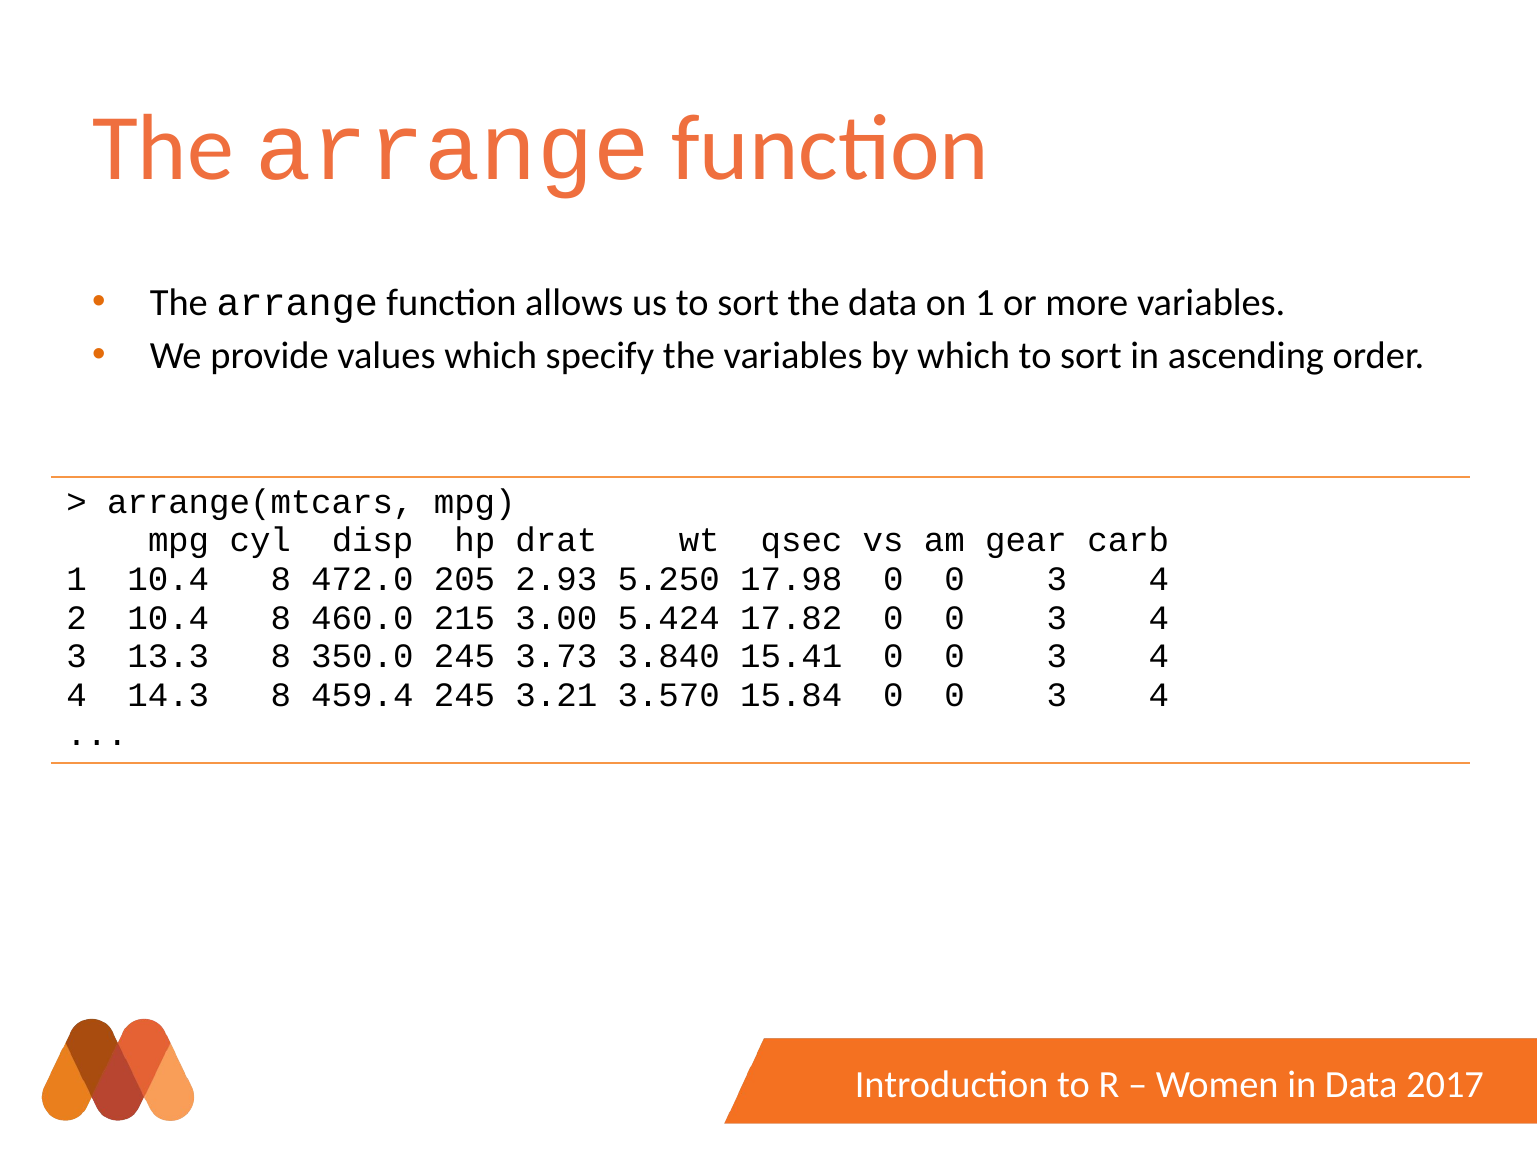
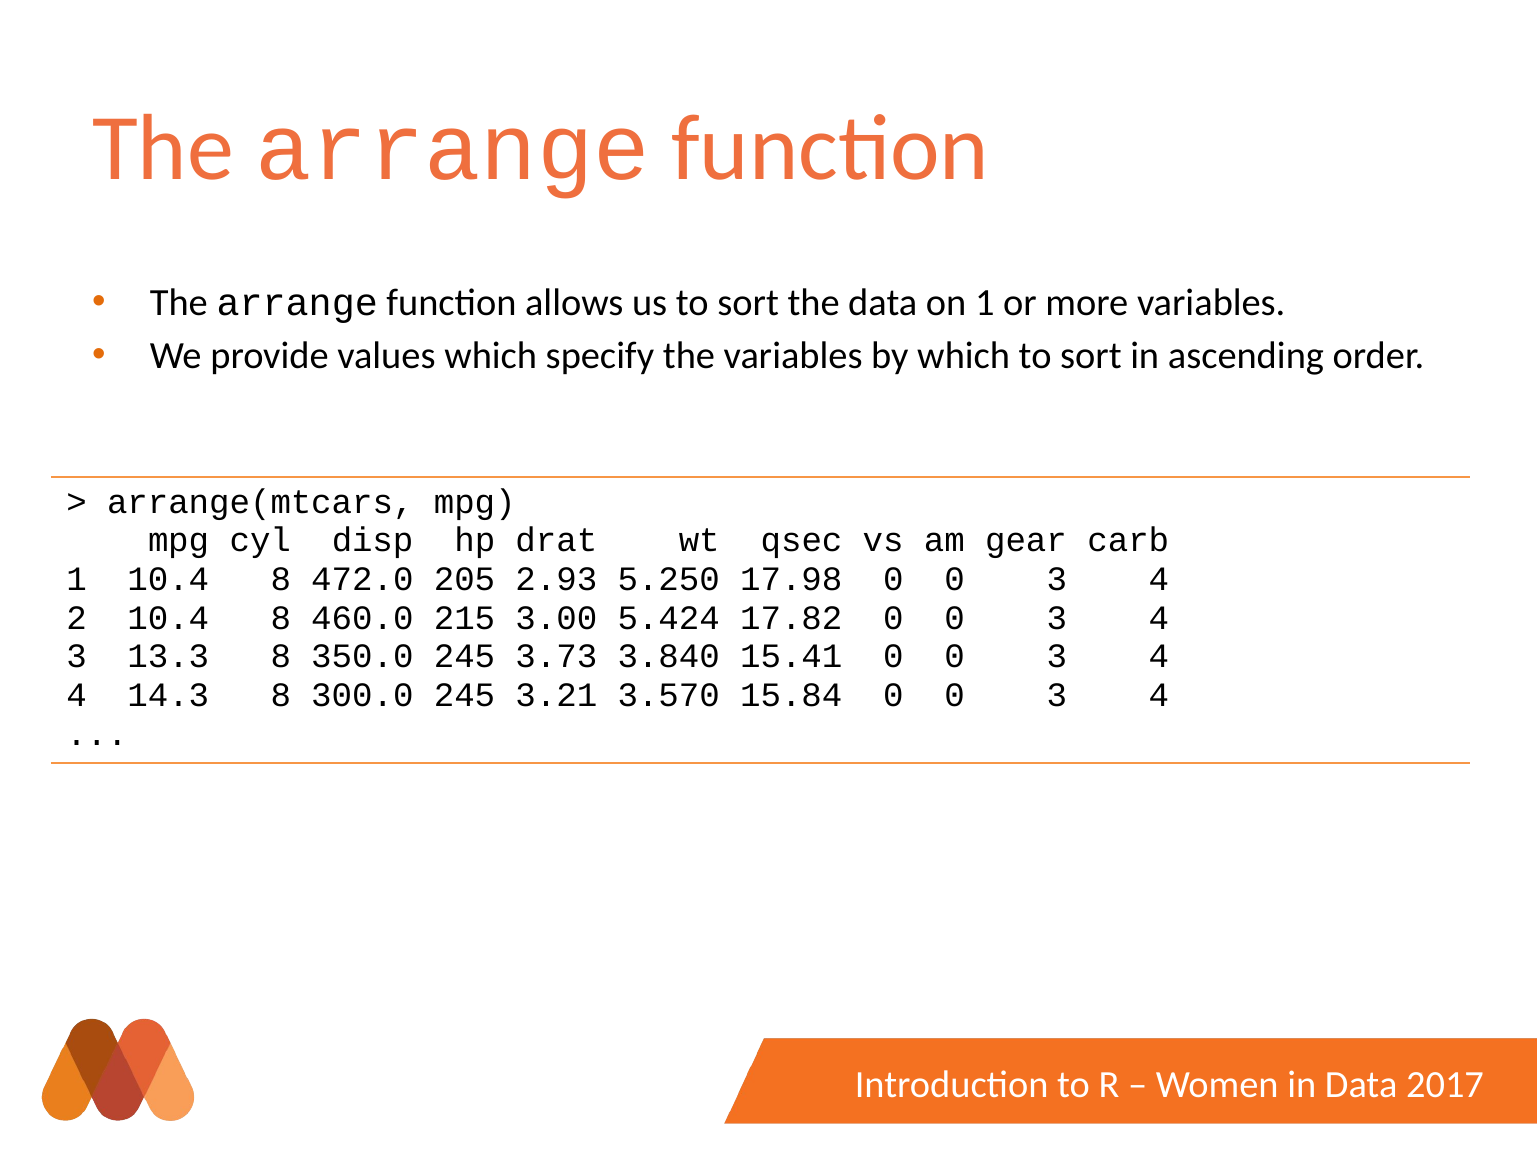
459.4: 459.4 -> 300.0
